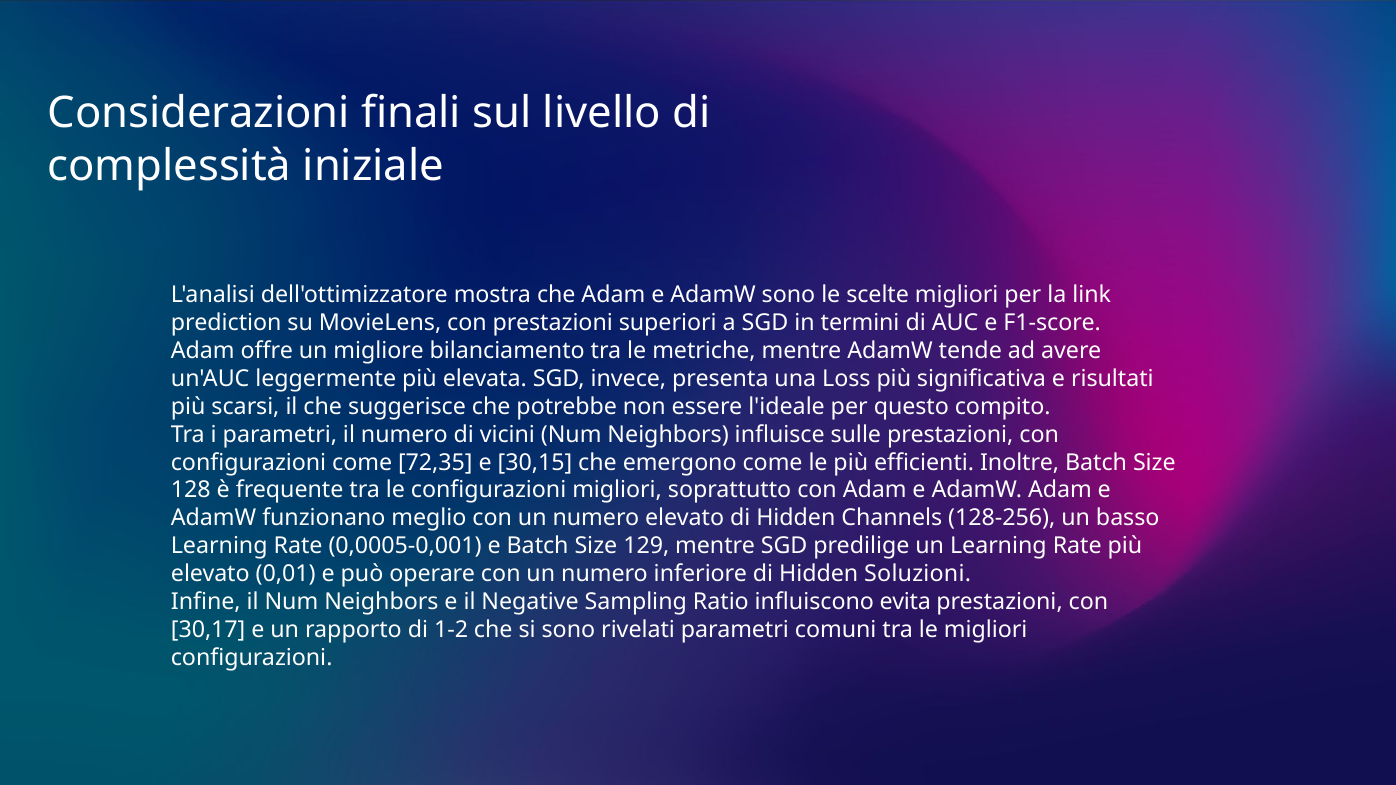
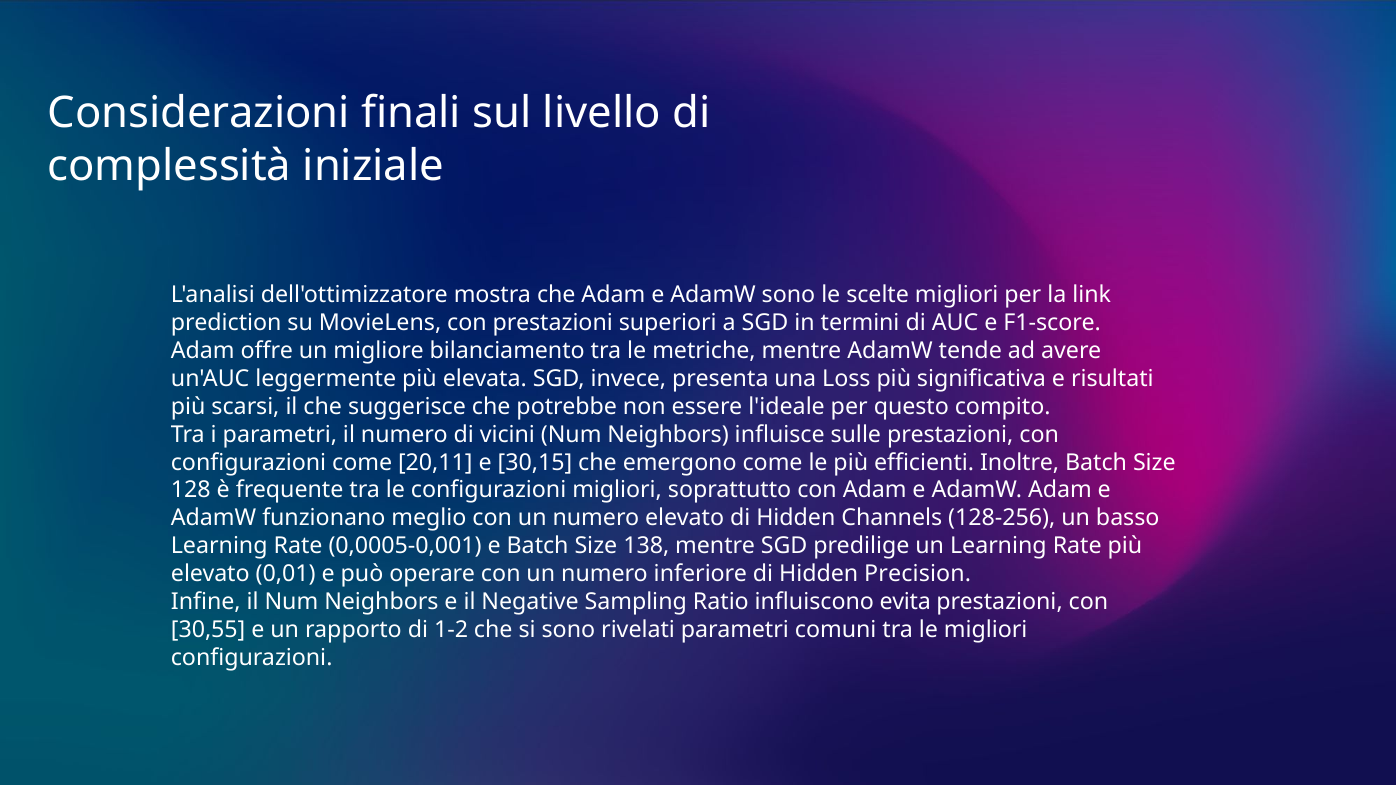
72,35: 72,35 -> 20,11
129: 129 -> 138
Soluzioni: Soluzioni -> Precision
30,17: 30,17 -> 30,55
